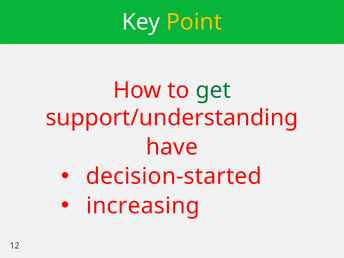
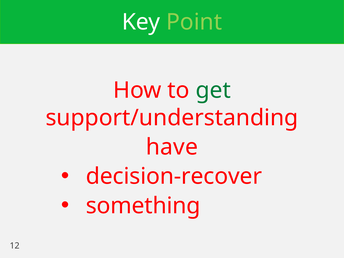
Point colour: yellow -> light green
decision-started: decision-started -> decision-recover
increasing: increasing -> something
